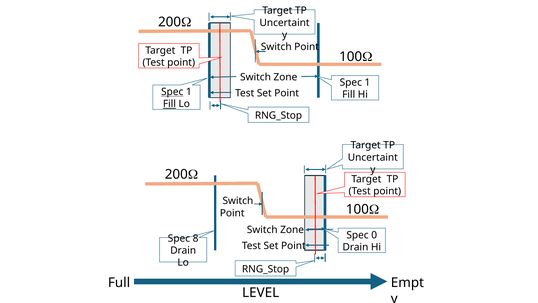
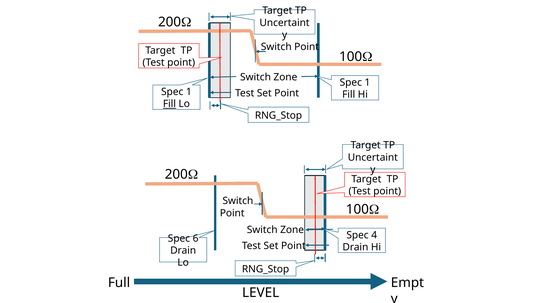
Spec at (172, 92) underline: present -> none
0: 0 -> 4
8: 8 -> 6
